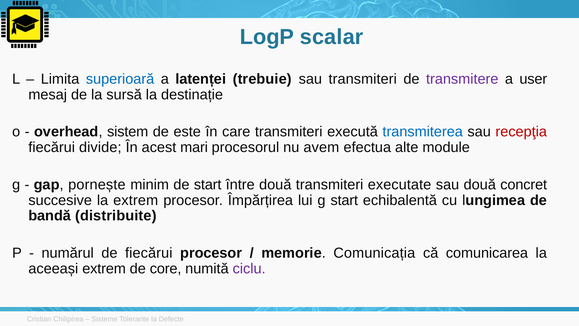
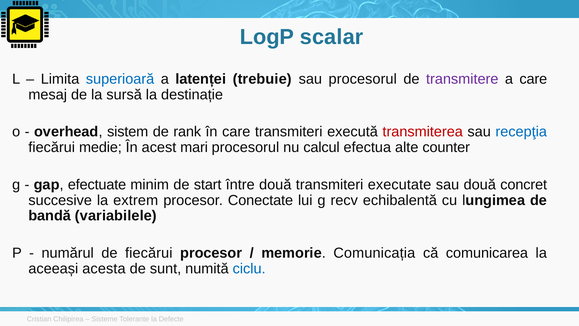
sau transmiteri: transmiteri -> procesorul
a user: user -> care
este: este -> rank
transmiterea colour: blue -> red
recepţia colour: red -> blue
divide: divide -> medie
avem: avem -> calcul
module: module -> counter
pornește: pornește -> efectuate
Împărțirea: Împărțirea -> Conectate
g start: start -> recv
distribuite: distribuite -> variabilele
aceeași extrem: extrem -> acesta
core: core -> sunt
ciclu colour: purple -> blue
